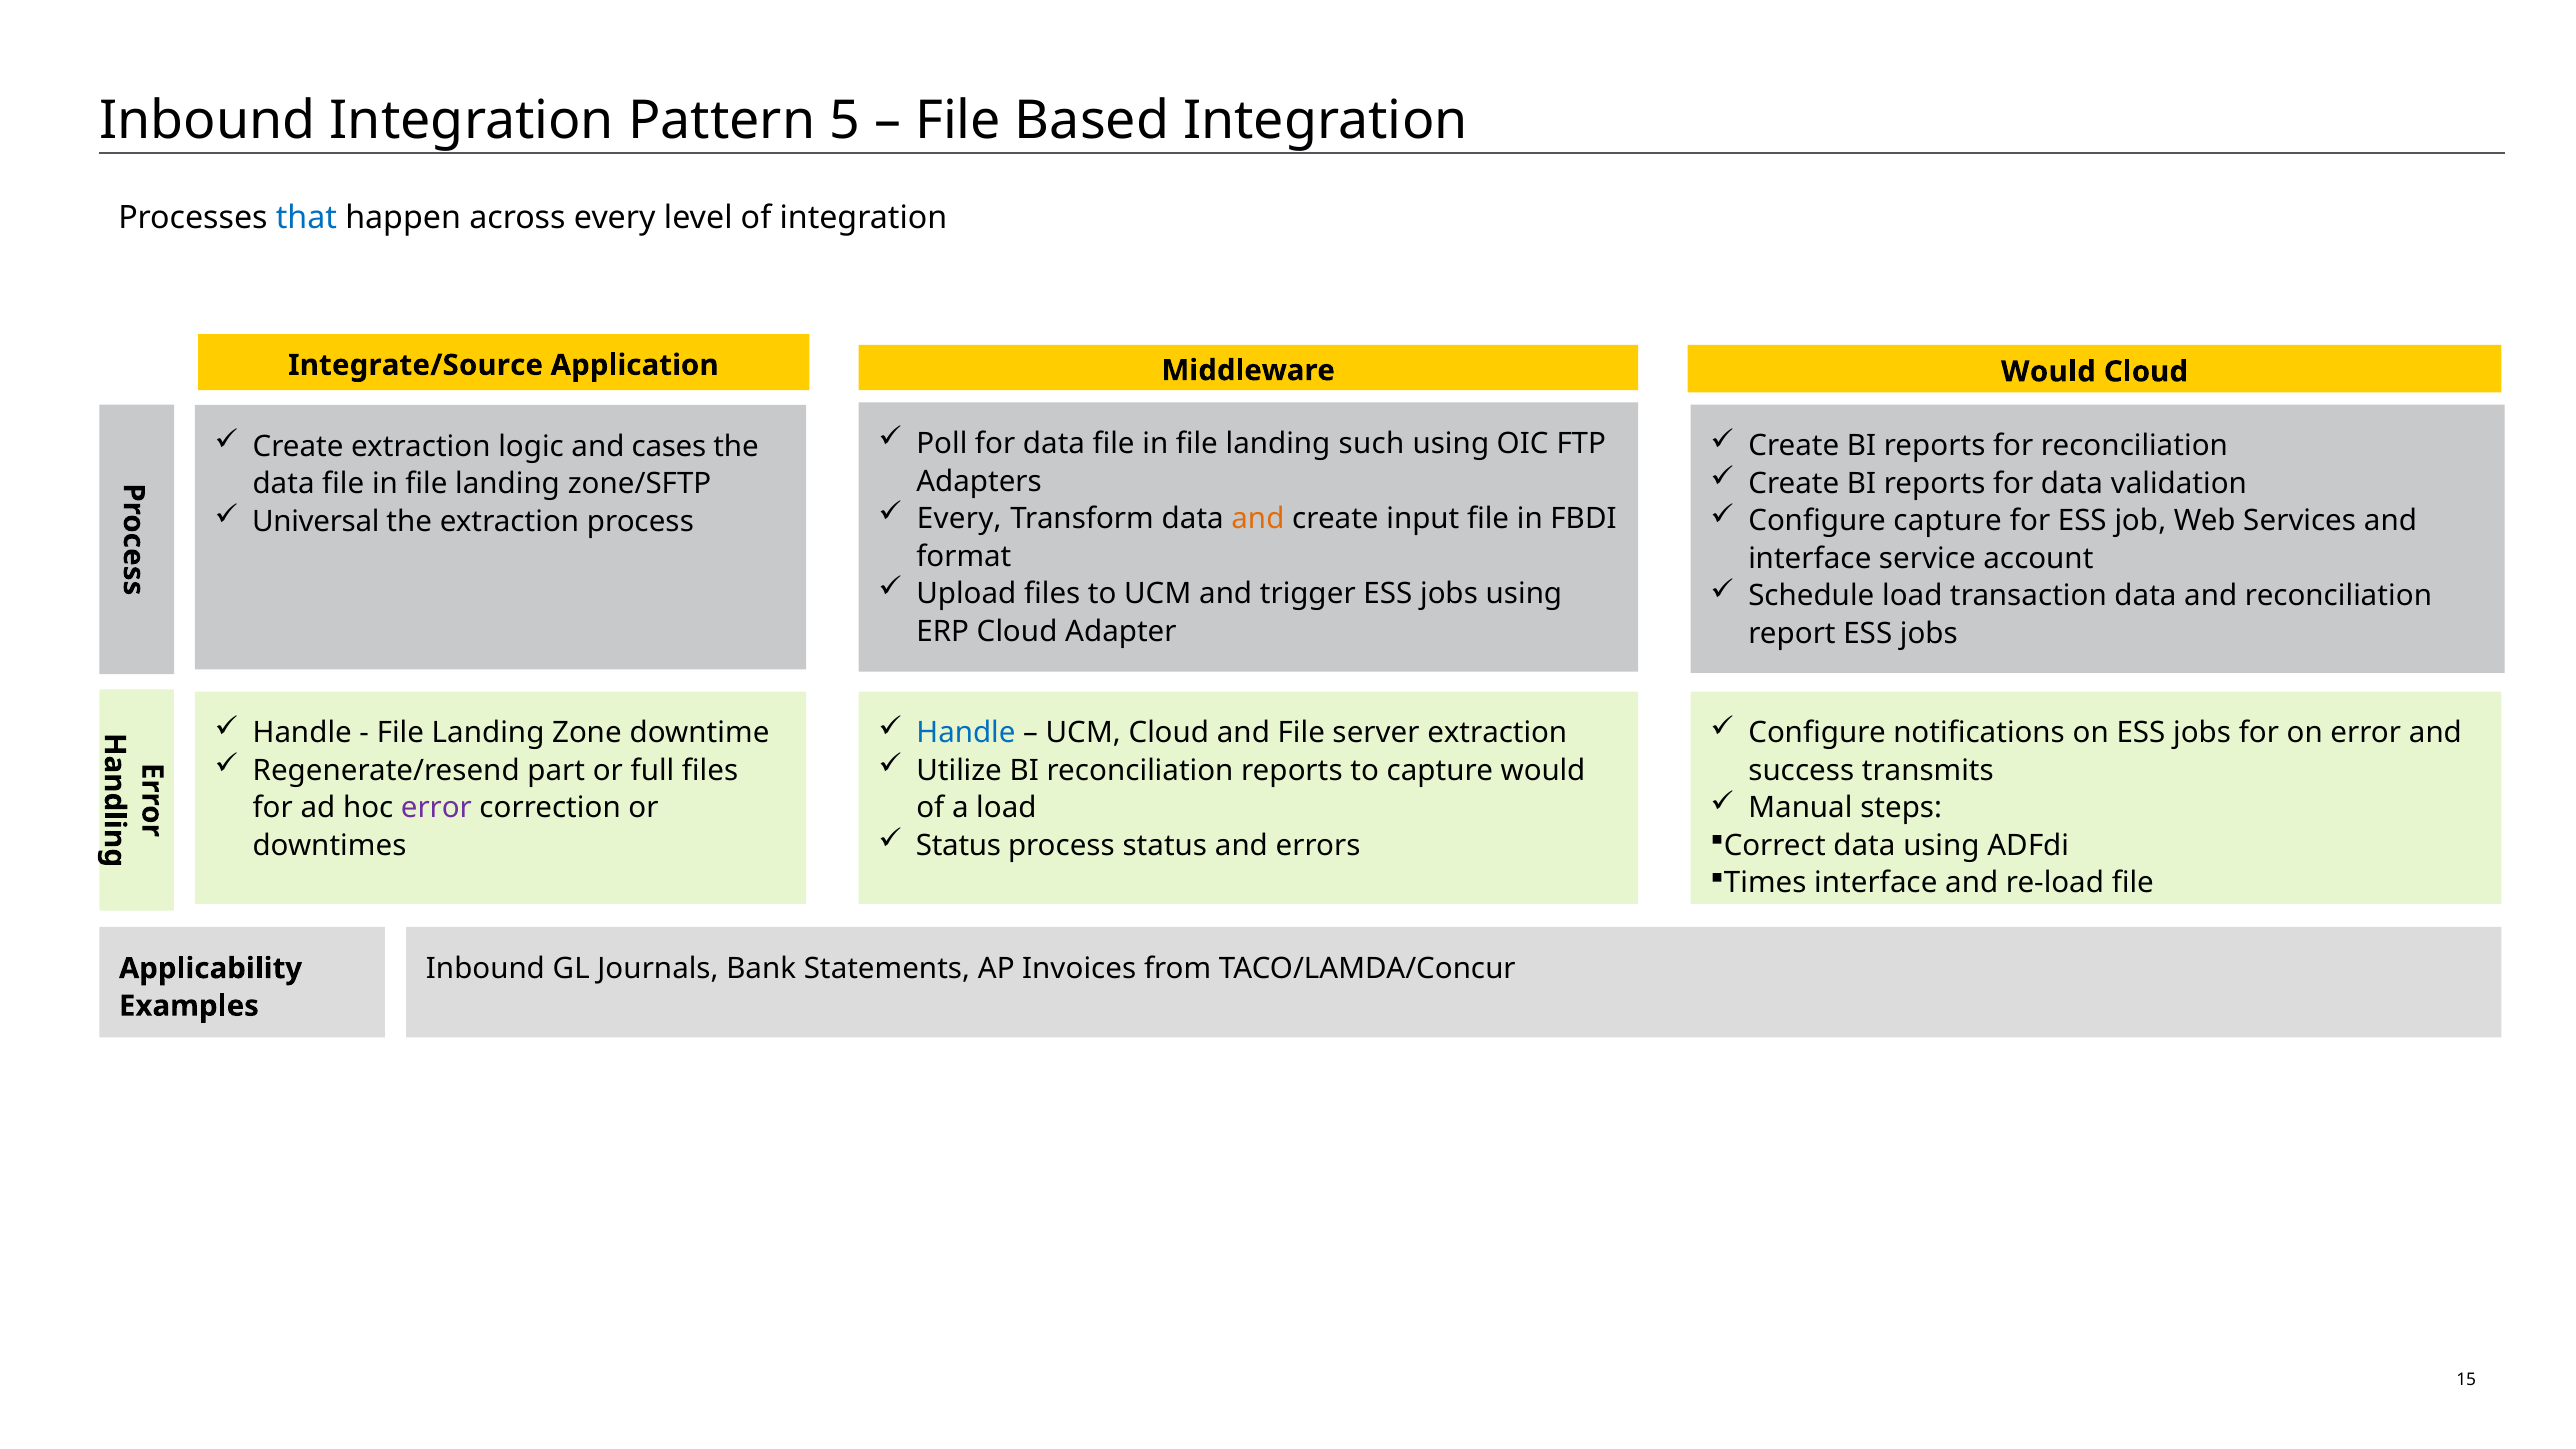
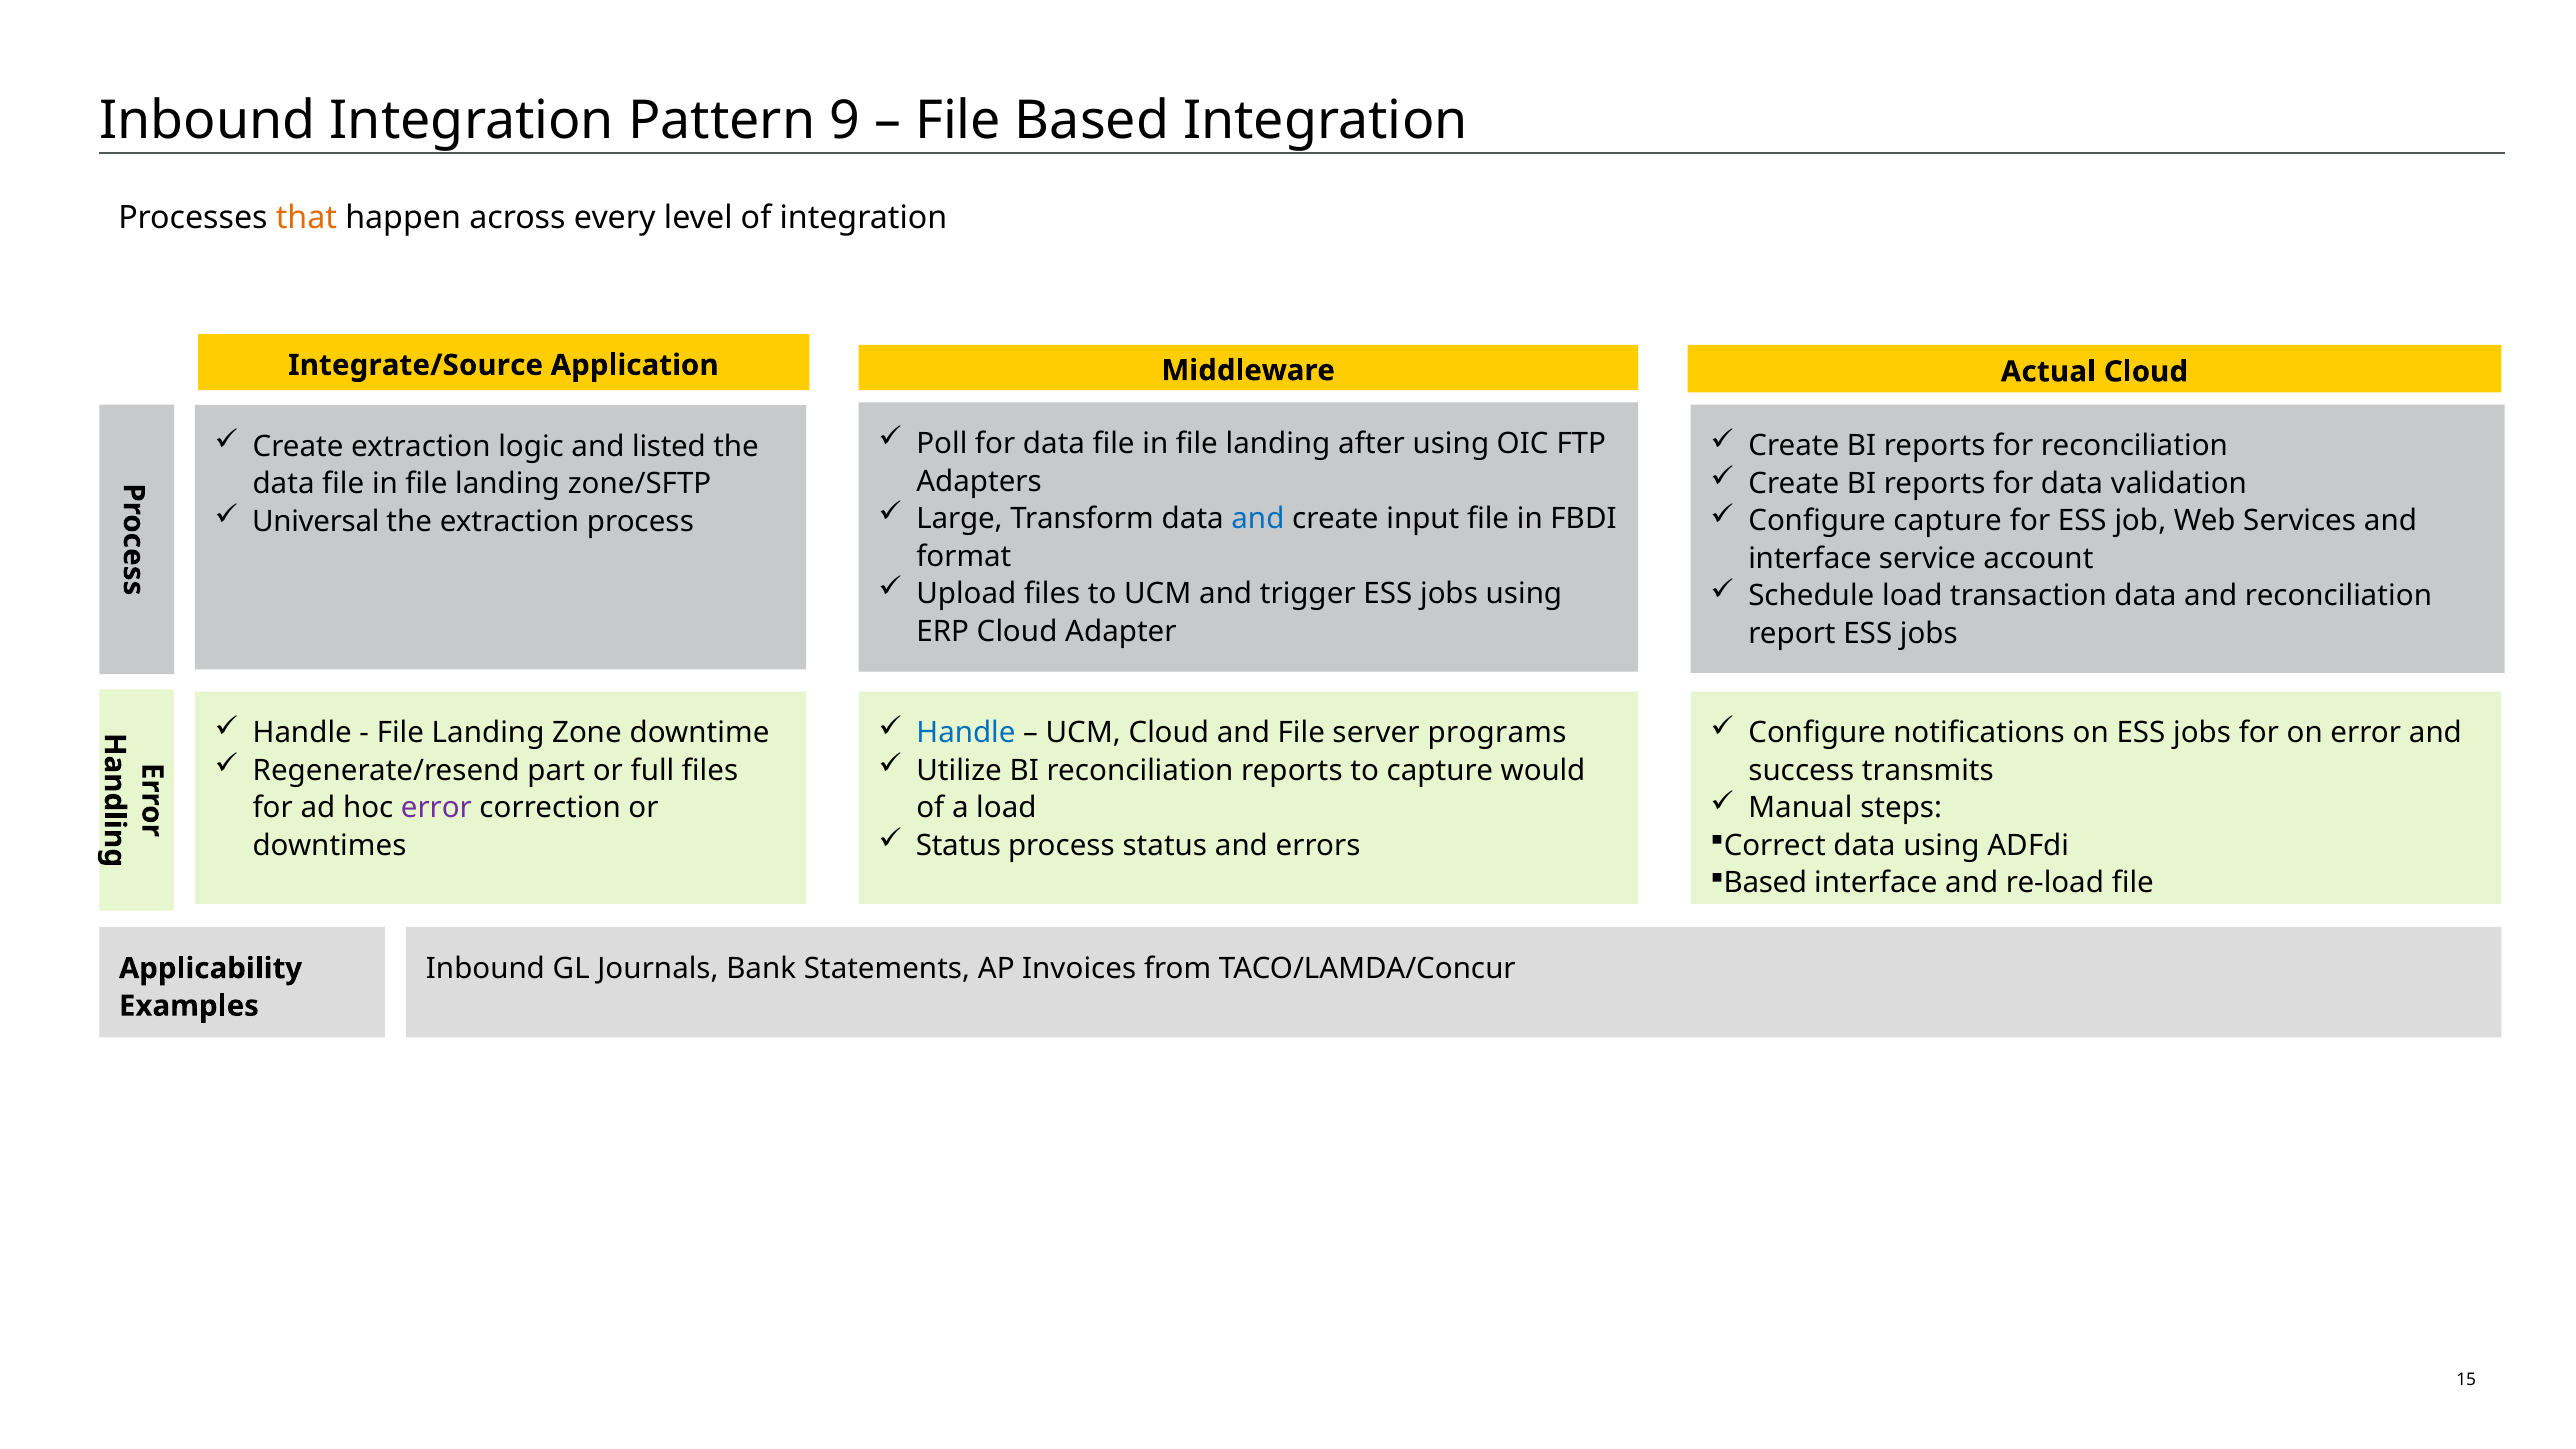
5: 5 -> 9
that colour: blue -> orange
Application Would: Would -> Actual
such: such -> after
cases: cases -> listed
Every at (959, 519): Every -> Large
and at (1258, 519) colour: orange -> blue
server extraction: extraction -> programs
Times at (1765, 883): Times -> Based
